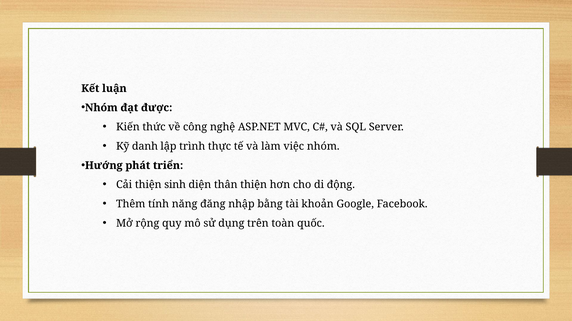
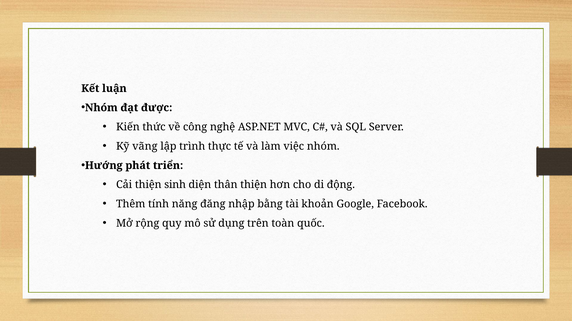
danh: danh -> vãng
